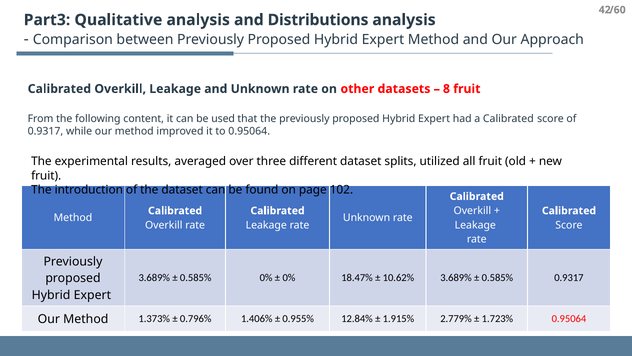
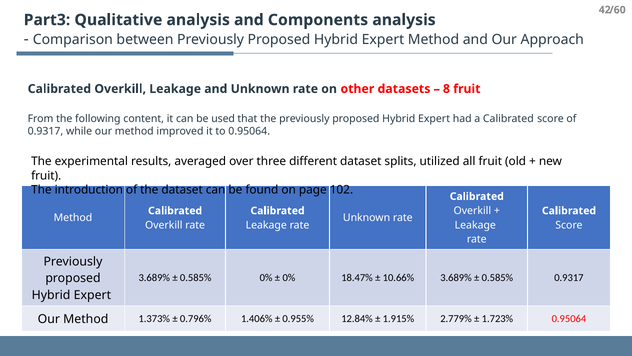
Distributions: Distributions -> Components
10.62%: 10.62% -> 10.66%
